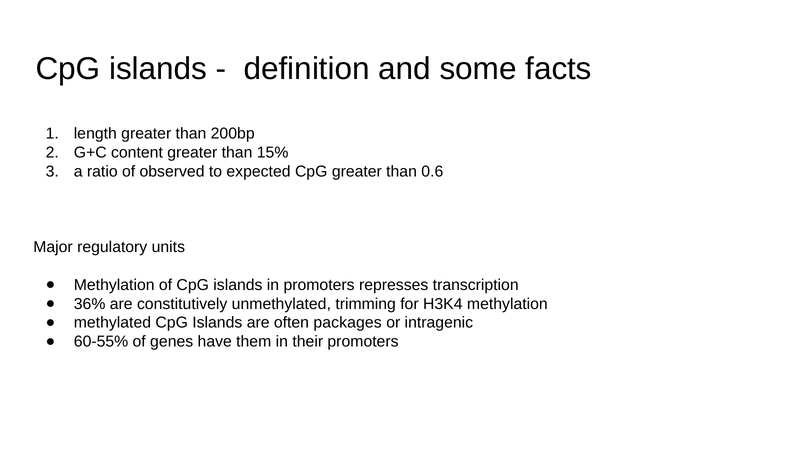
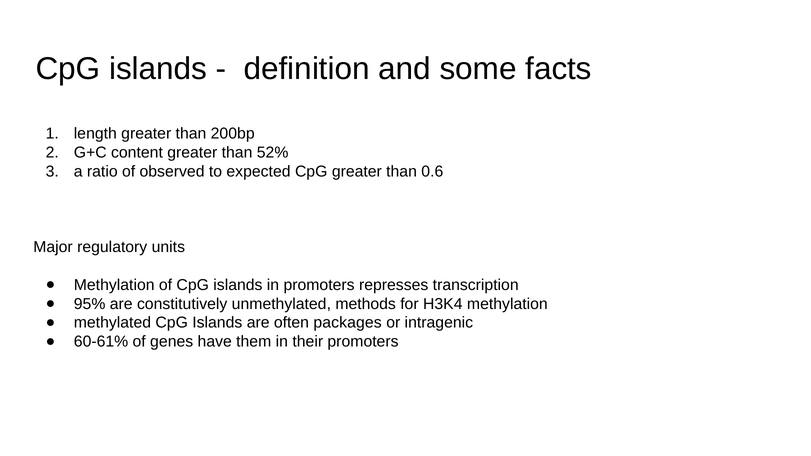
15%: 15% -> 52%
36%: 36% -> 95%
trimming: trimming -> methods
60-55%: 60-55% -> 60-61%
